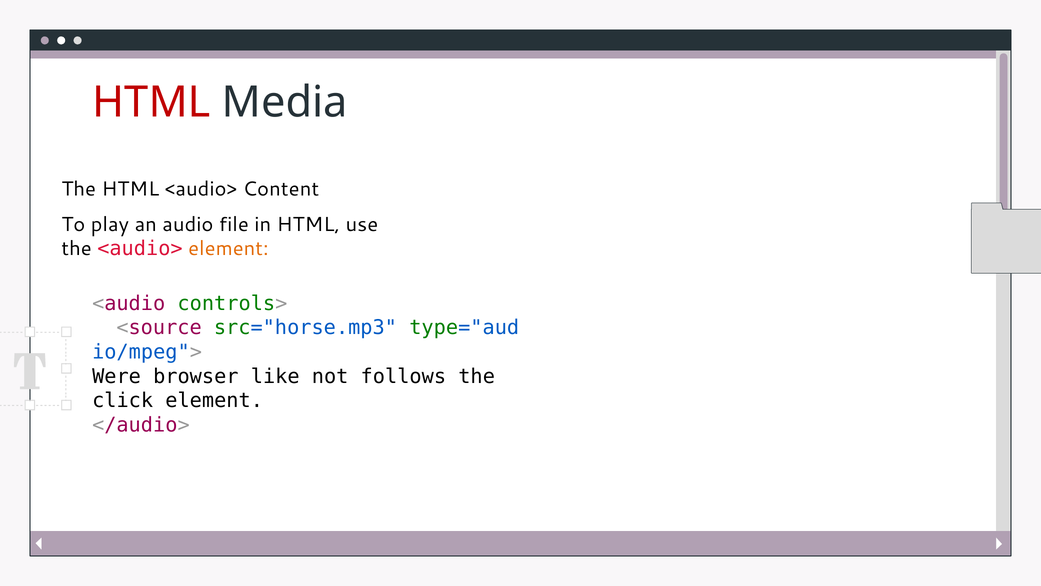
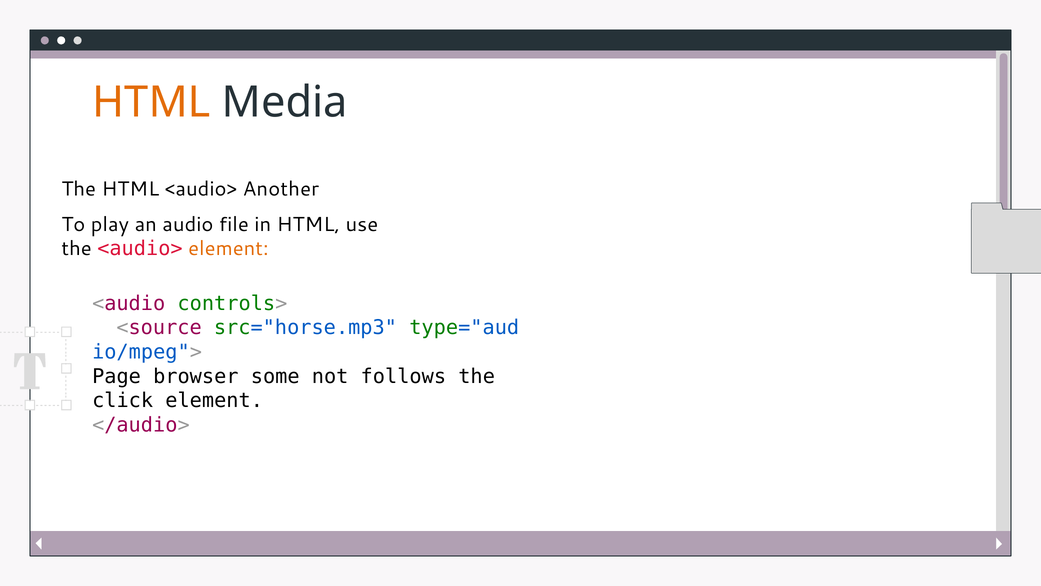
HTML at (152, 102) colour: red -> orange
Content: Content -> Another
Were: Were -> Page
like: like -> some
